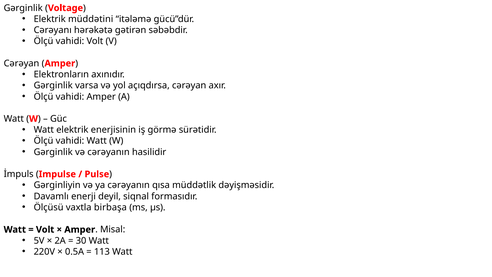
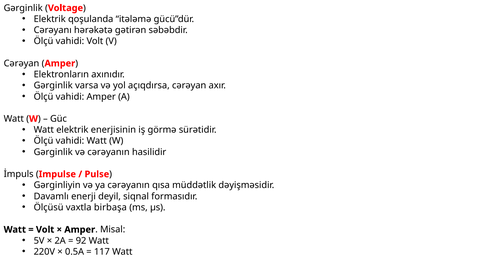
müddətini: müddətini -> qoşulanda
30: 30 -> 92
113: 113 -> 117
